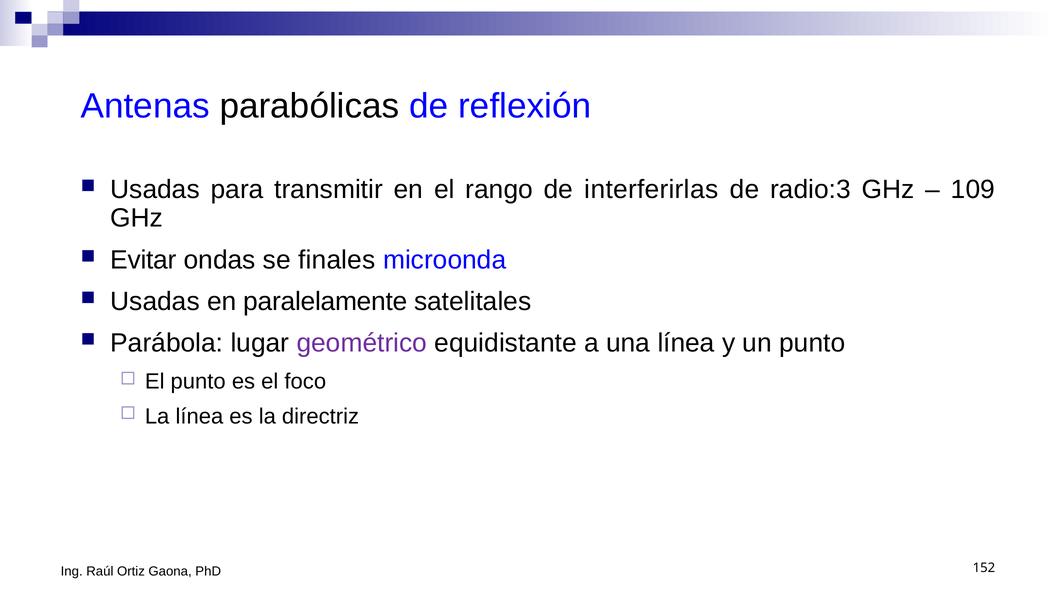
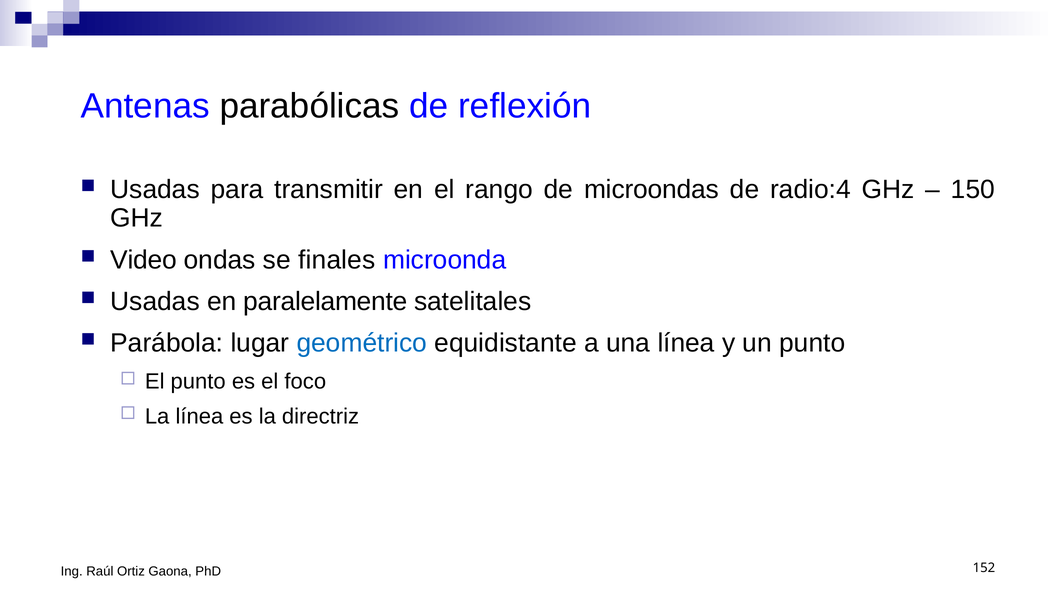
interferirlas: interferirlas -> microondas
radio:3: radio:3 -> radio:4
109: 109 -> 150
Evitar: Evitar -> Video
geométrico colour: purple -> blue
